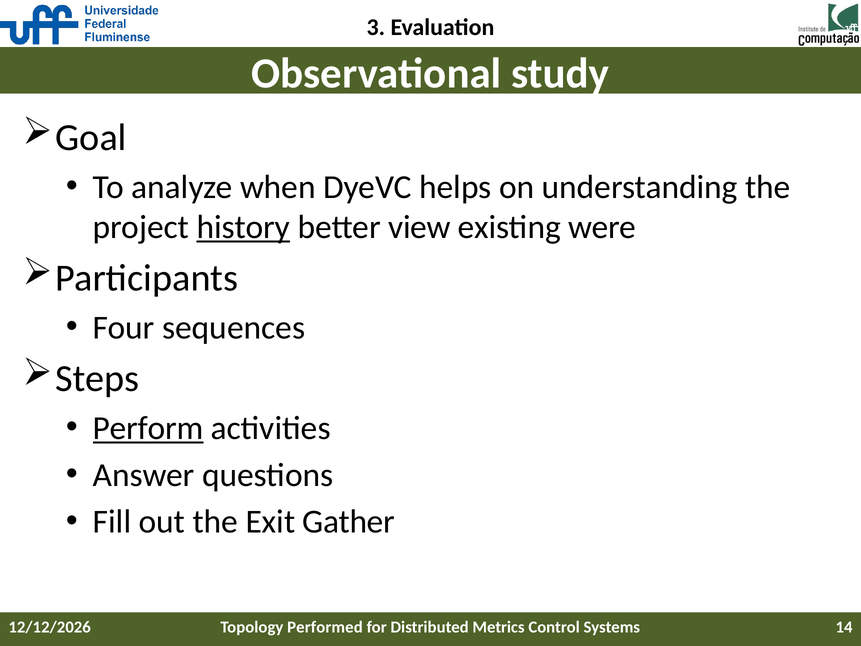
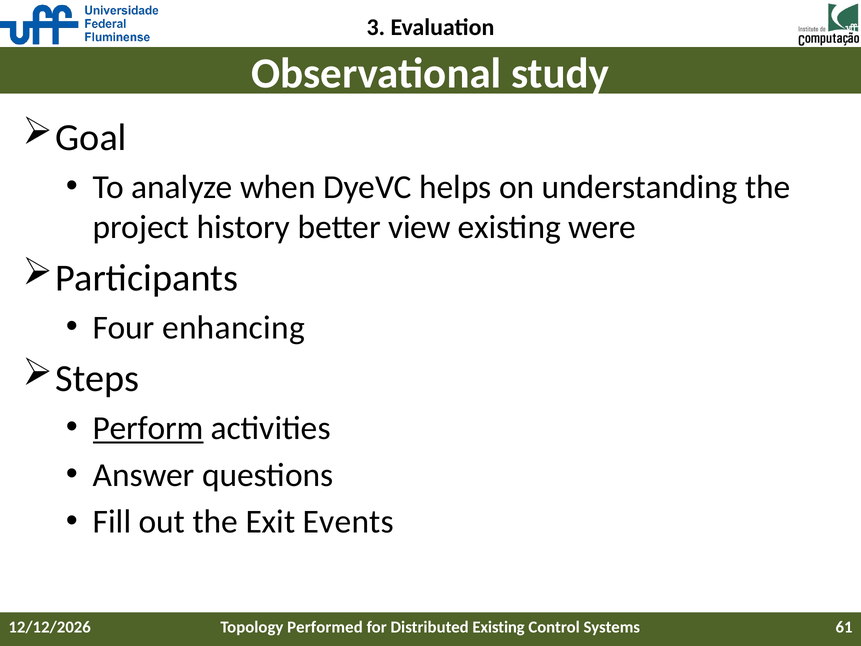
history underline: present -> none
sequences: sequences -> enhancing
Gather: Gather -> Events
Distributed Metrics: Metrics -> Existing
14: 14 -> 61
